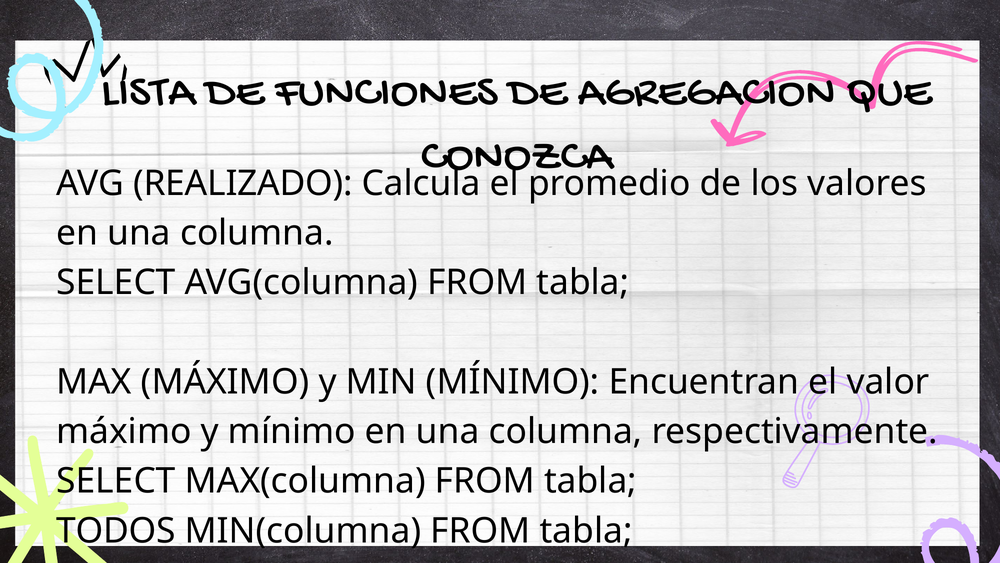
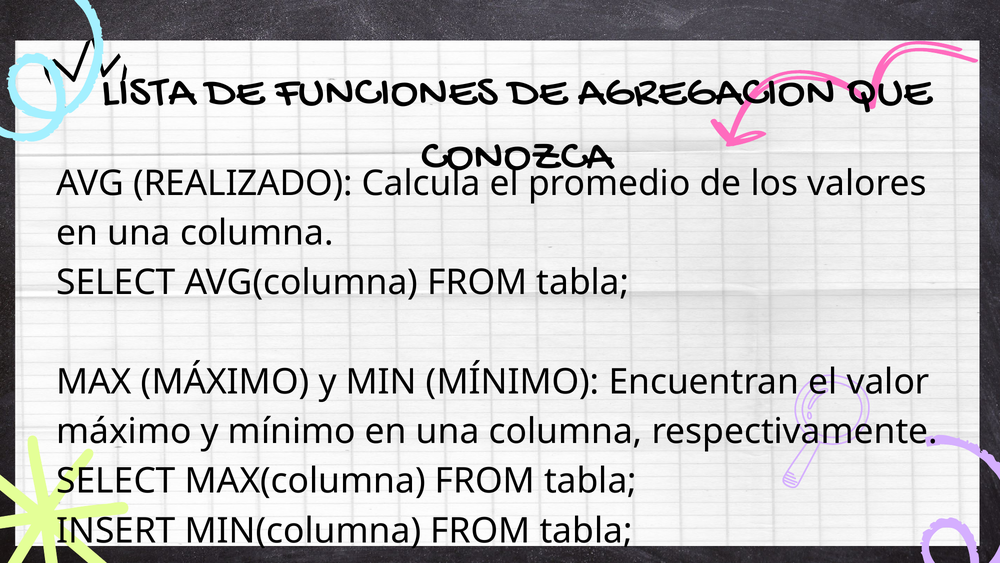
TODOS: TODOS -> INSERT
